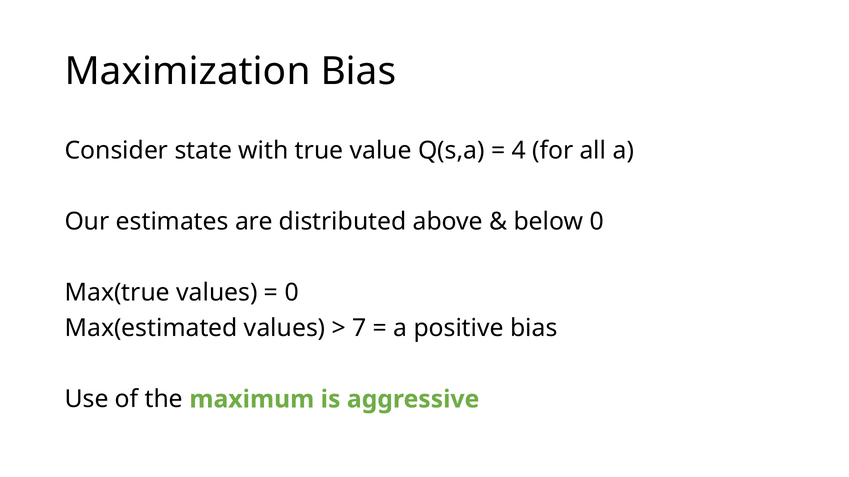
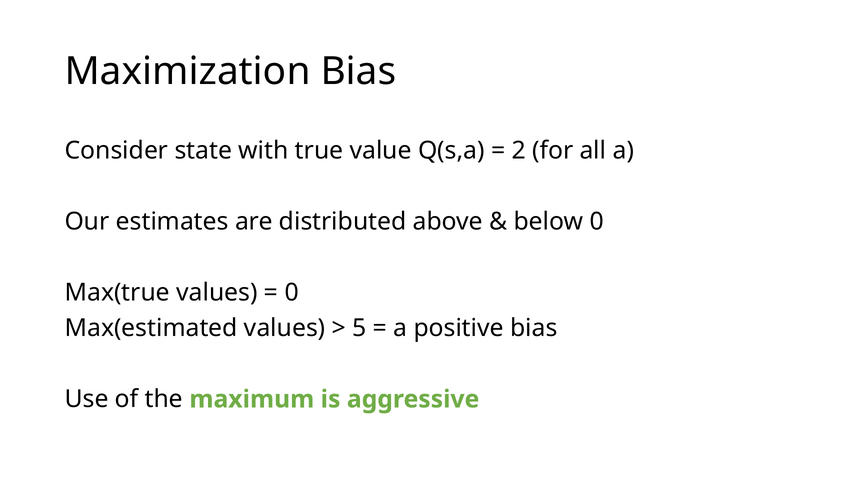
4: 4 -> 2
7: 7 -> 5
